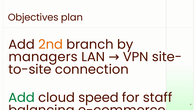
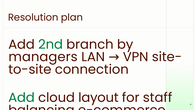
Objectives: Objectives -> Resolution
2nd colour: orange -> green
speed: speed -> layout
